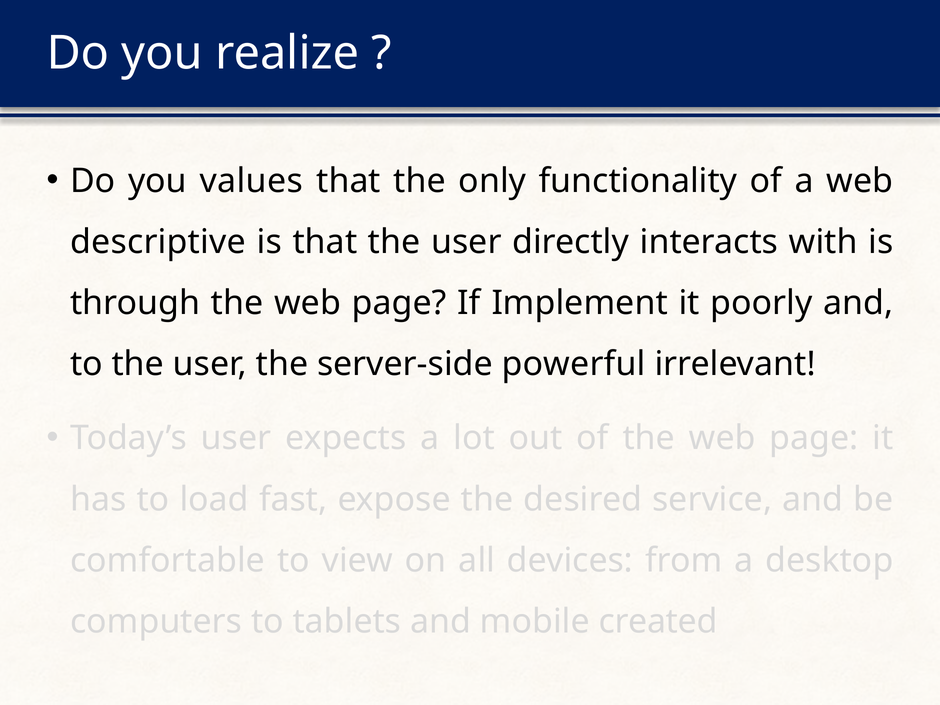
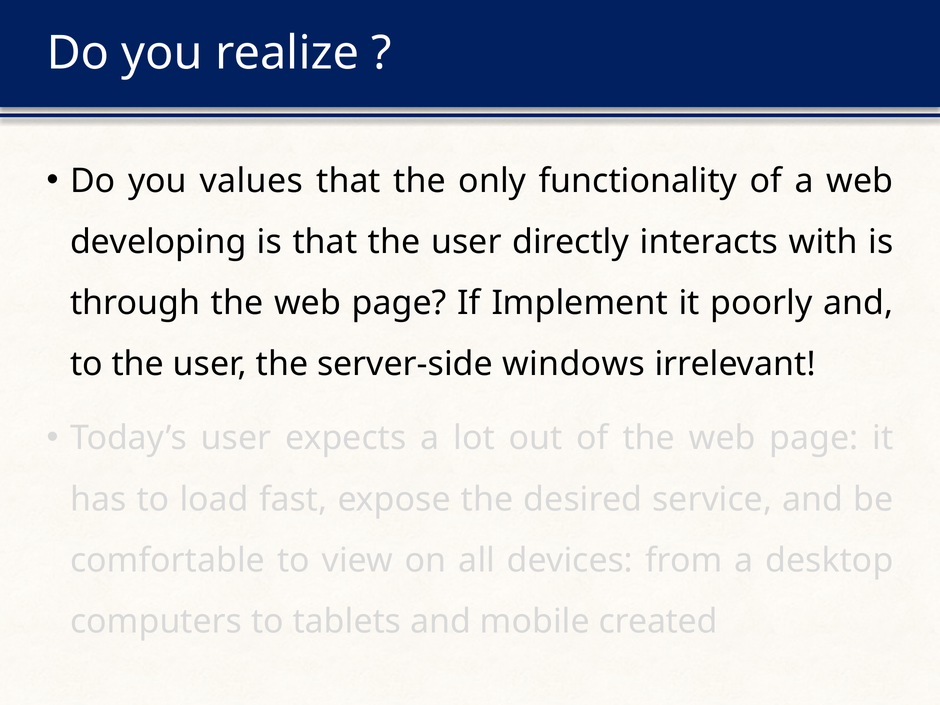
descriptive: descriptive -> developing
powerful: powerful -> windows
